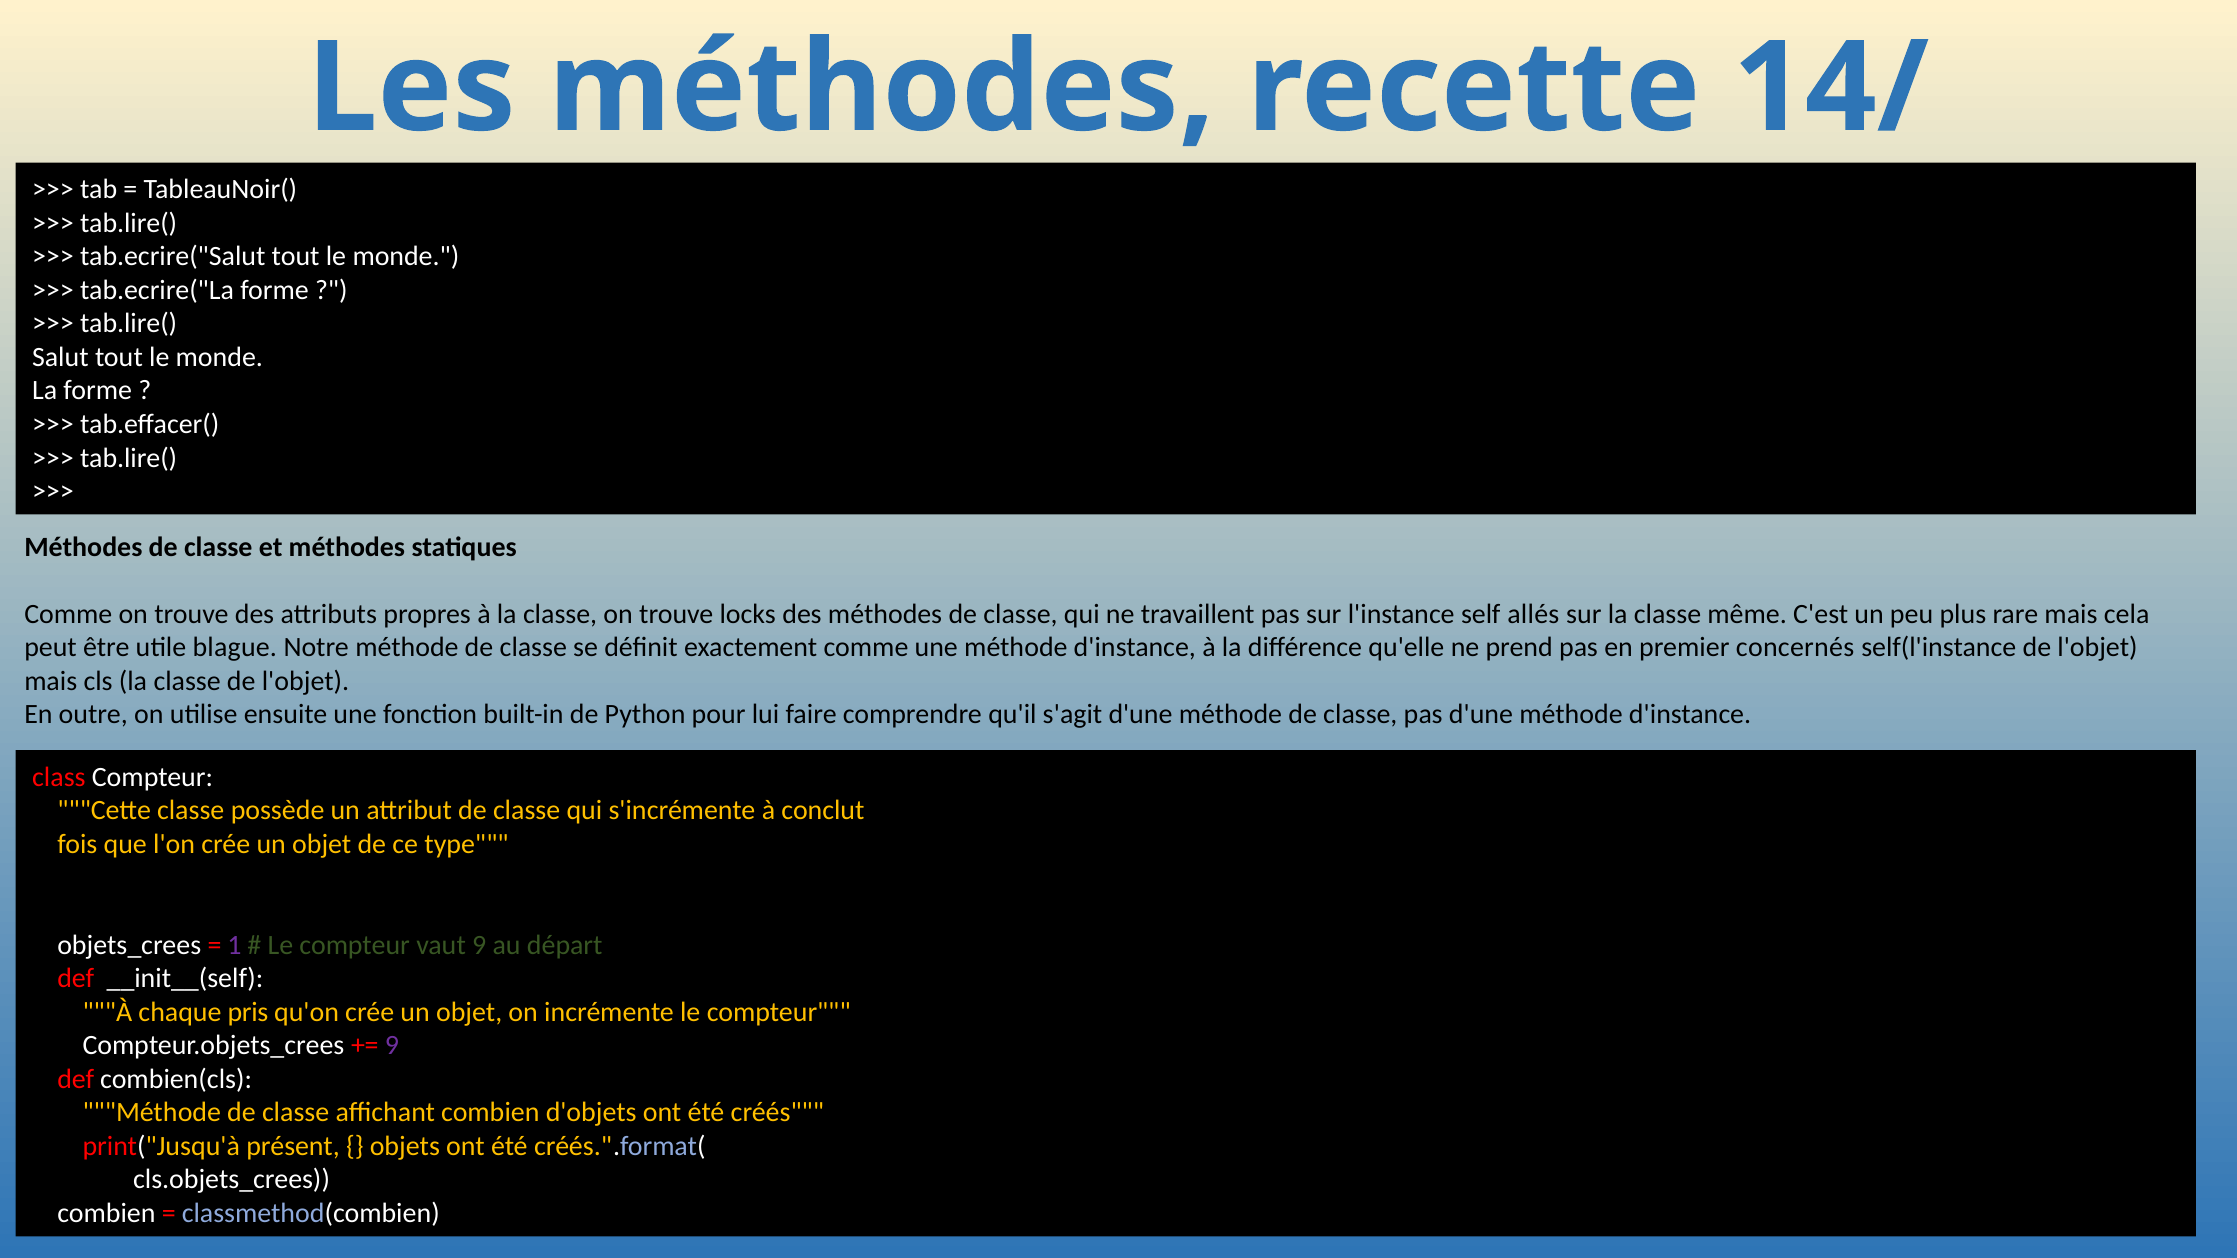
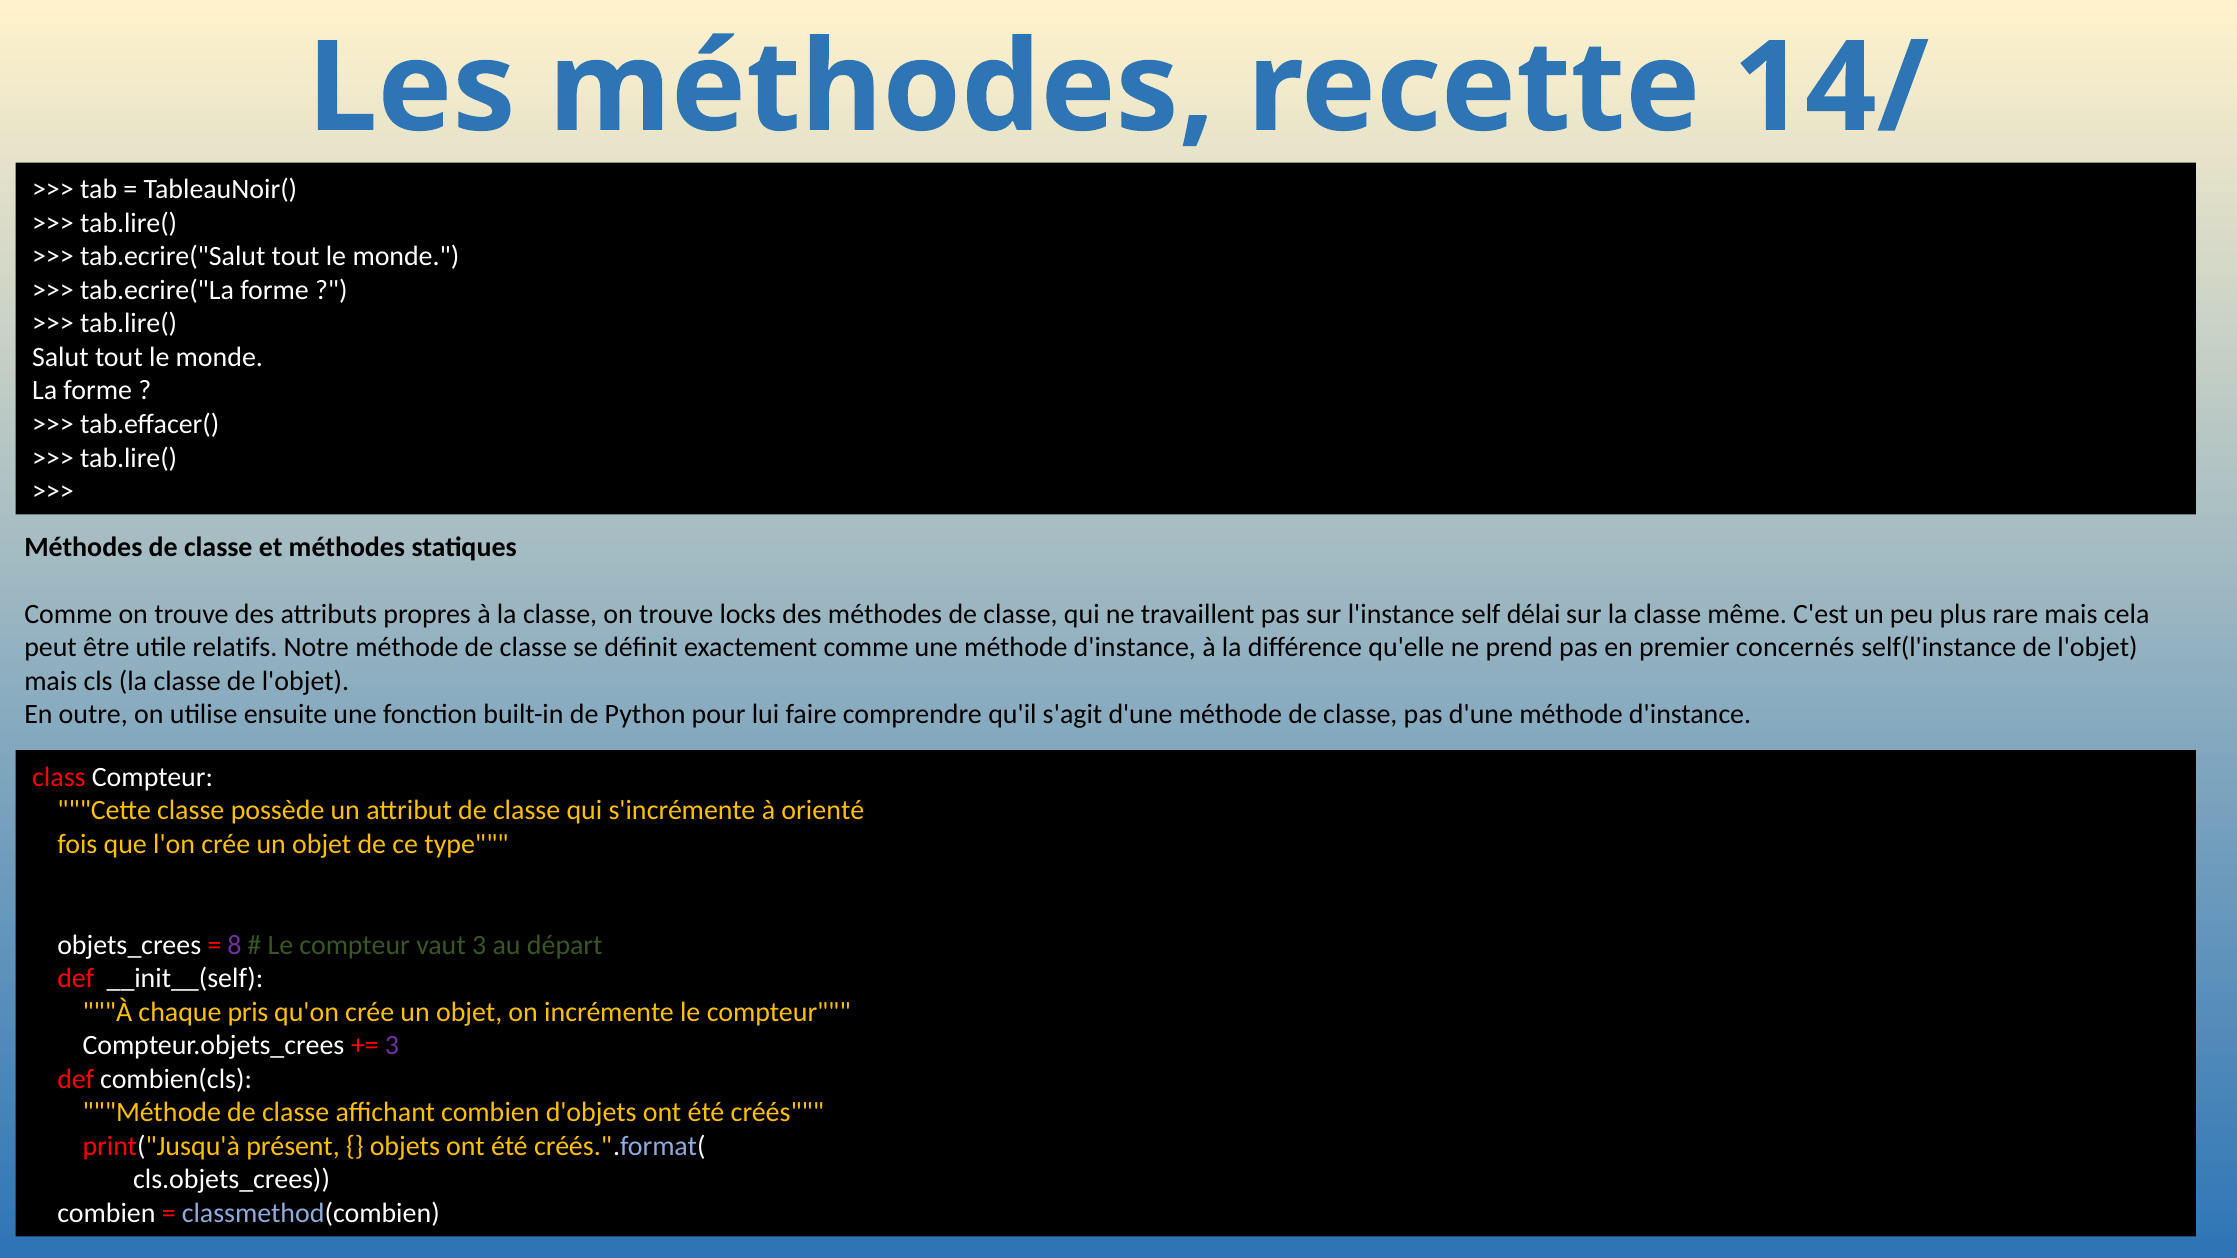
allés: allés -> délai
blague: blague -> relatifs
conclut: conclut -> orienté
1: 1 -> 8
vaut 9: 9 -> 3
9 at (392, 1046): 9 -> 3
